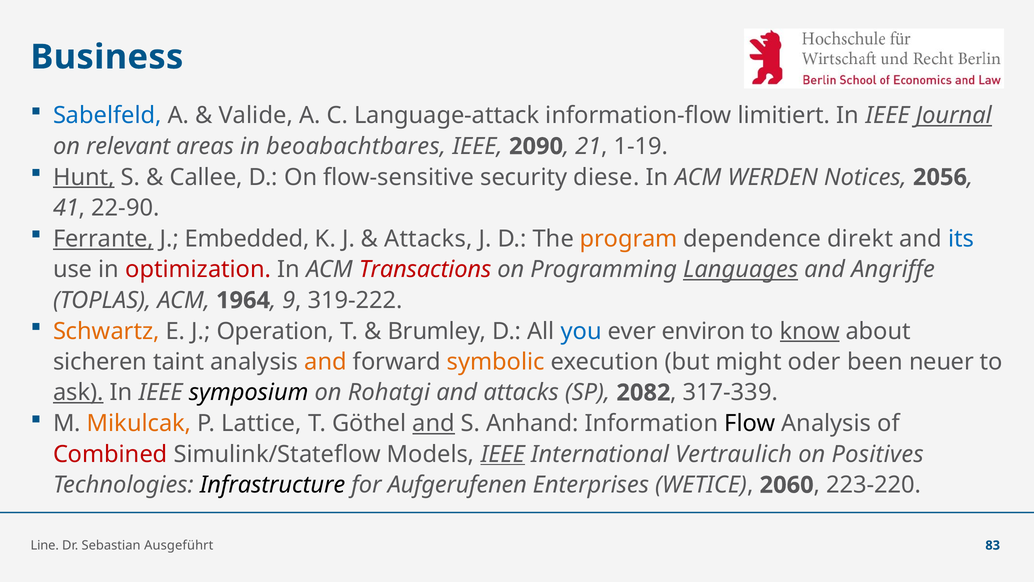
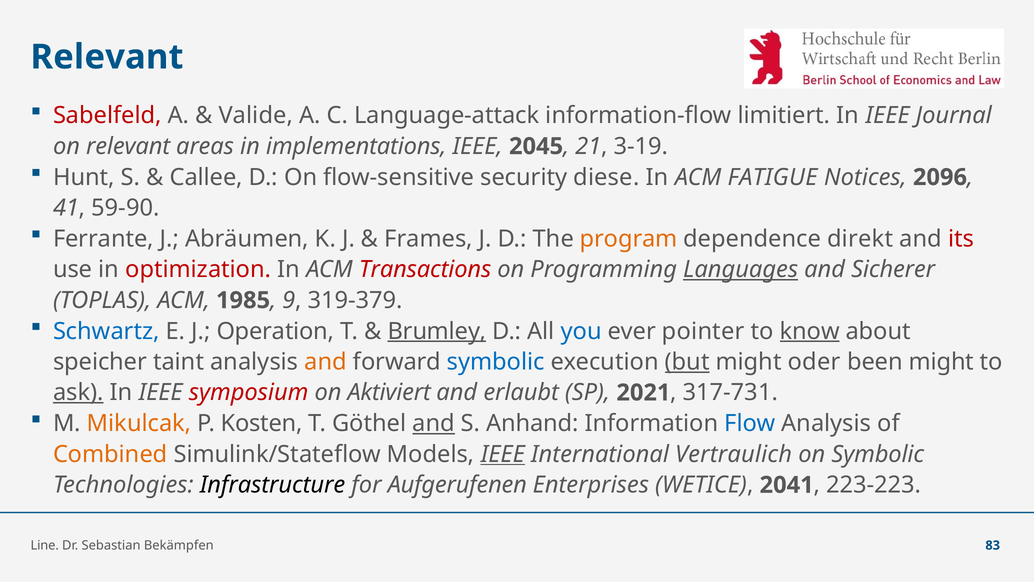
Business at (107, 57): Business -> Relevant
Sabelfeld colour: blue -> red
Journal underline: present -> none
beoabachtbares: beoabachtbares -> implementations
2090: 2090 -> 2045
1-19: 1-19 -> 3-19
Hunt underline: present -> none
WERDEN: WERDEN -> FATIGUE
2056: 2056 -> 2096
22-90: 22-90 -> 59-90
Ferrante underline: present -> none
Embedded: Embedded -> Abräumen
Attacks at (428, 239): Attacks -> Frames
its colour: blue -> red
Angriffe: Angriffe -> Sicherer
1964: 1964 -> 1985
319-222: 319-222 -> 319-379
Schwartz colour: orange -> blue
Brumley underline: none -> present
environ: environ -> pointer
sicheren: sicheren -> speicher
symbolic at (496, 362) colour: orange -> blue
but underline: none -> present
been neuer: neuer -> might
symposium colour: black -> red
Rohatgi: Rohatgi -> Aktiviert
and attacks: attacks -> erlaubt
2082: 2082 -> 2021
317-339: 317-339 -> 317-731
Lattice: Lattice -> Kosten
Flow colour: black -> blue
Combined colour: red -> orange
on Positives: Positives -> Symbolic
2060: 2060 -> 2041
223-220: 223-220 -> 223-223
Ausgeführt: Ausgeführt -> Bekämpfen
